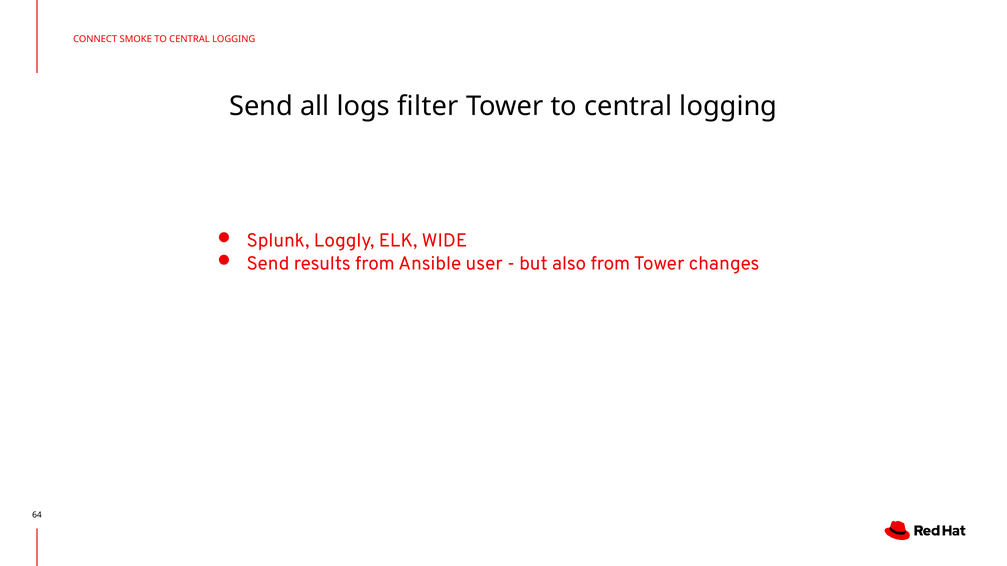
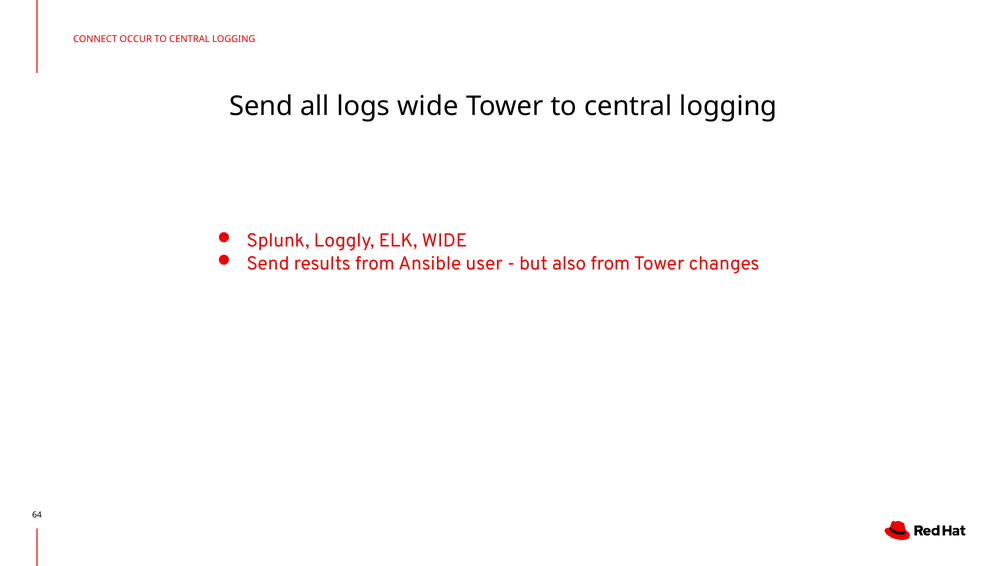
SMOKE: SMOKE -> OCCUR
logs filter: filter -> wide
